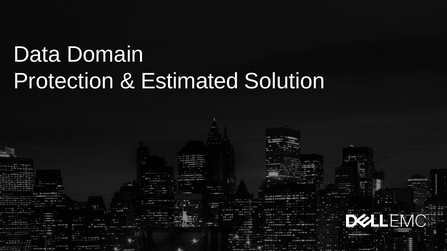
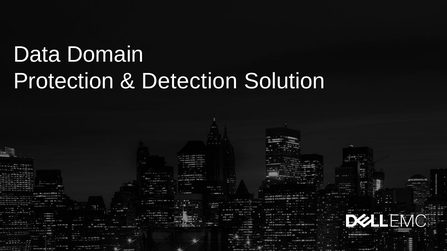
Estimated: Estimated -> Detection
